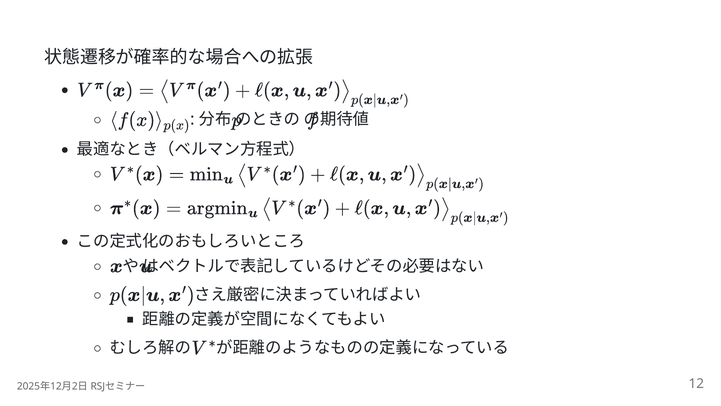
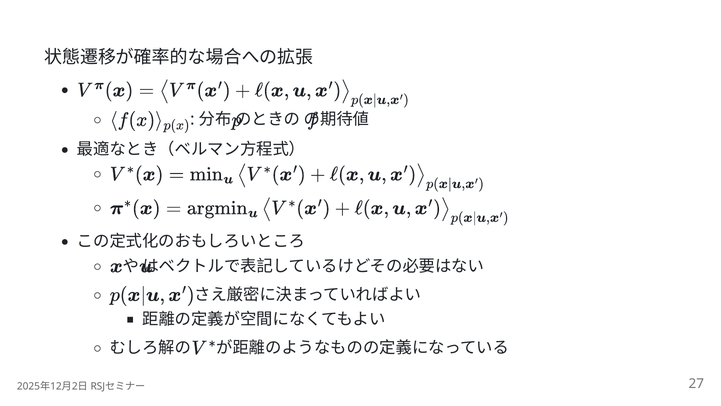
12: 12 -> 27
